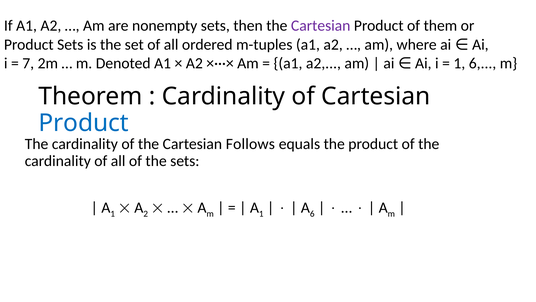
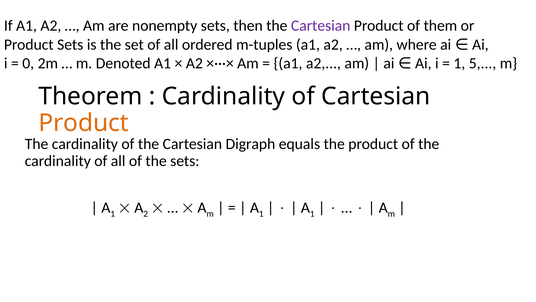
7: 7 -> 0
1 6: 6 -> 5
Product at (84, 123) colour: blue -> orange
Follows: Follows -> Digraph
6 at (312, 213): 6 -> 1
